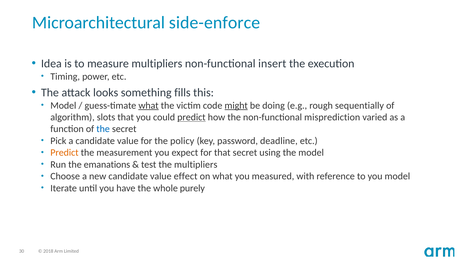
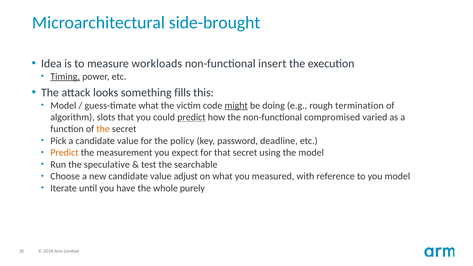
side-enforce: side-enforce -> side-brought
measure multipliers: multipliers -> workloads
Timing underline: none -> present
what at (149, 105) underline: present -> none
sequentially: sequentially -> termination
misprediction: misprediction -> compromised
the at (103, 129) colour: blue -> orange
emanations: emanations -> speculative
the multipliers: multipliers -> searchable
effect: effect -> adjust
